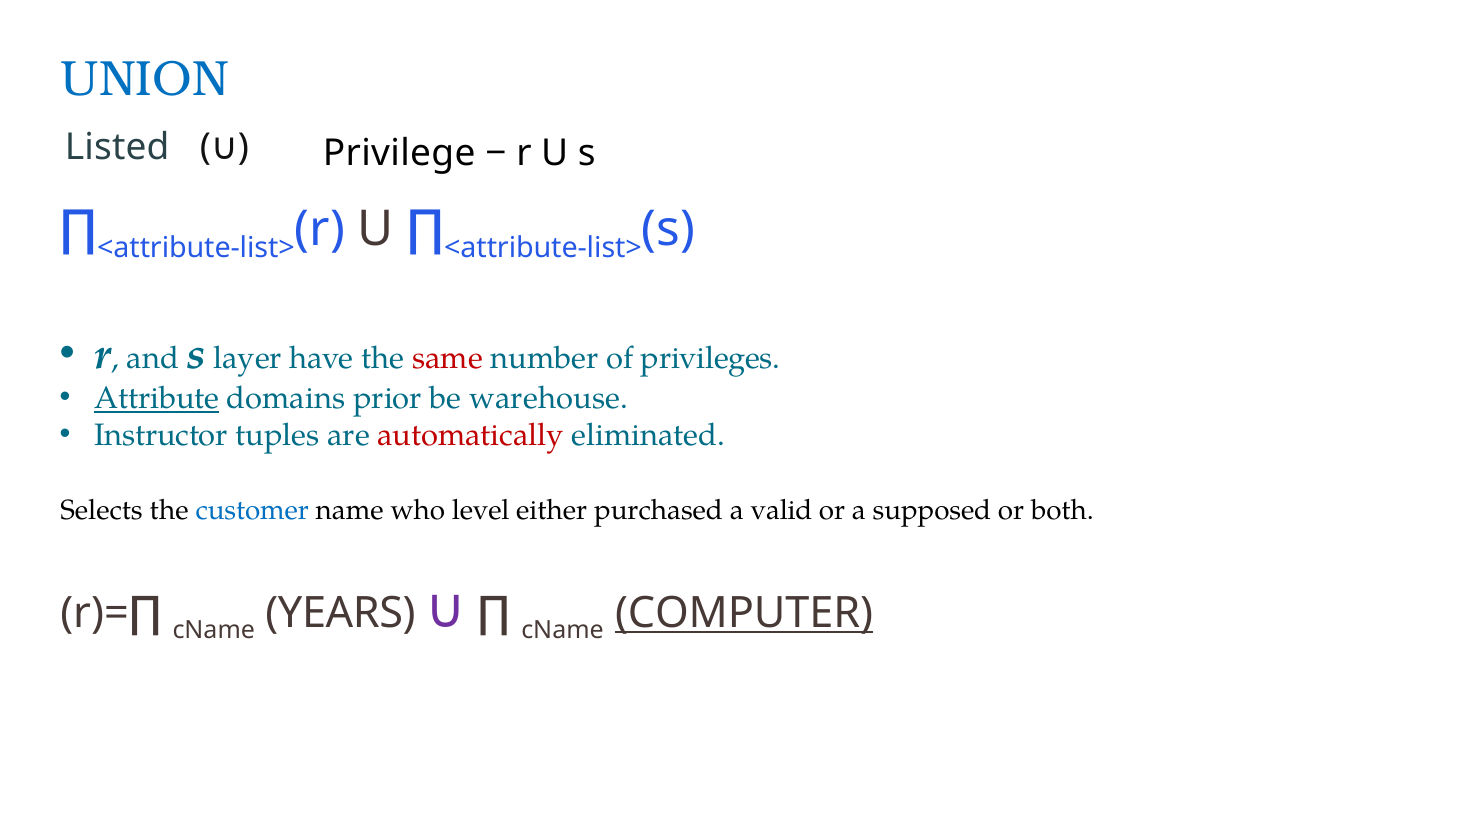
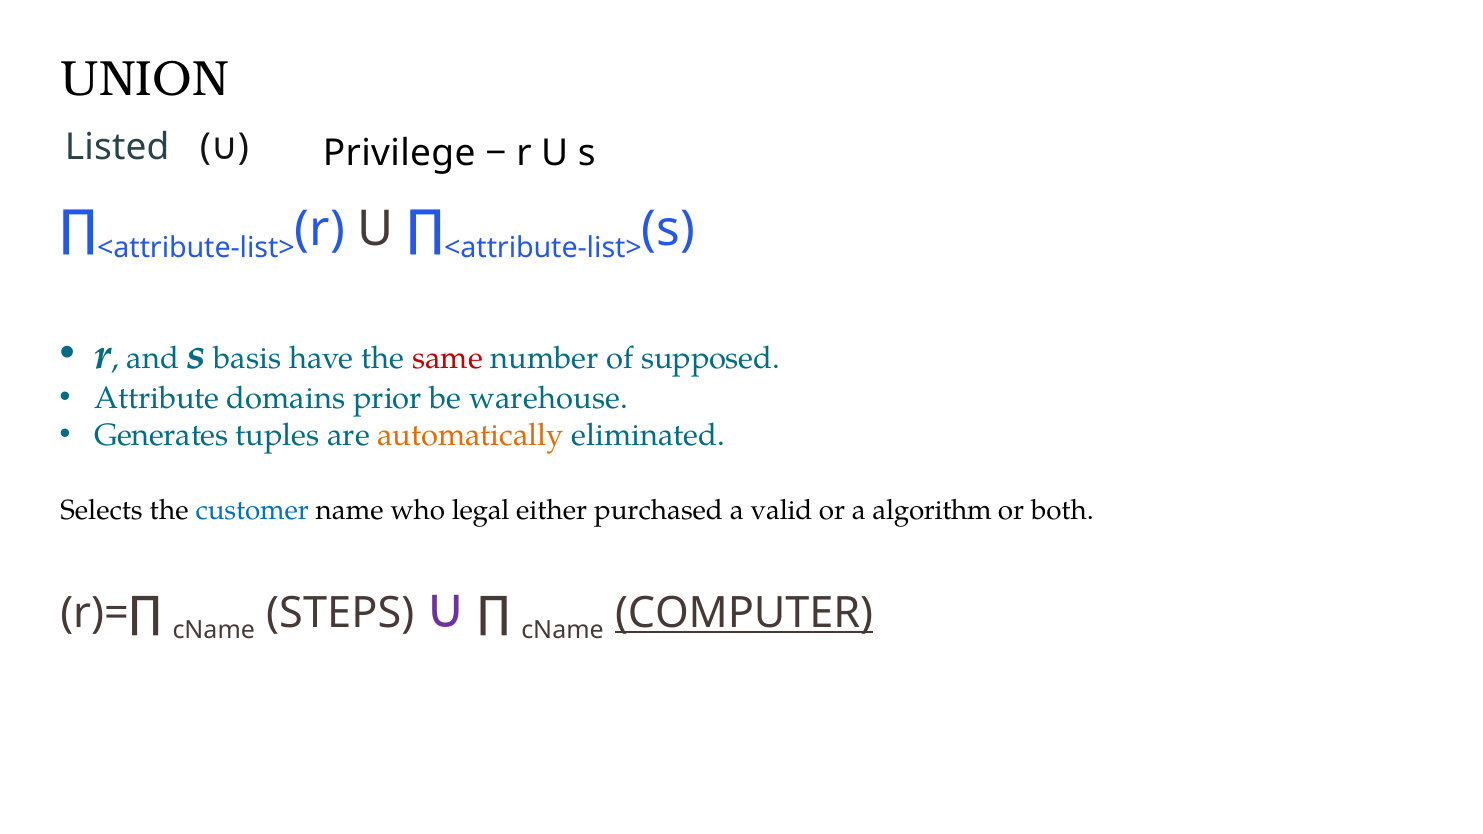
UNION colour: blue -> black
layer: layer -> basis
privileges: privileges -> supposed
Attribute underline: present -> none
Instructor: Instructor -> Generates
automatically colour: red -> orange
level: level -> legal
supposed: supposed -> algorithm
YEARS: YEARS -> STEPS
